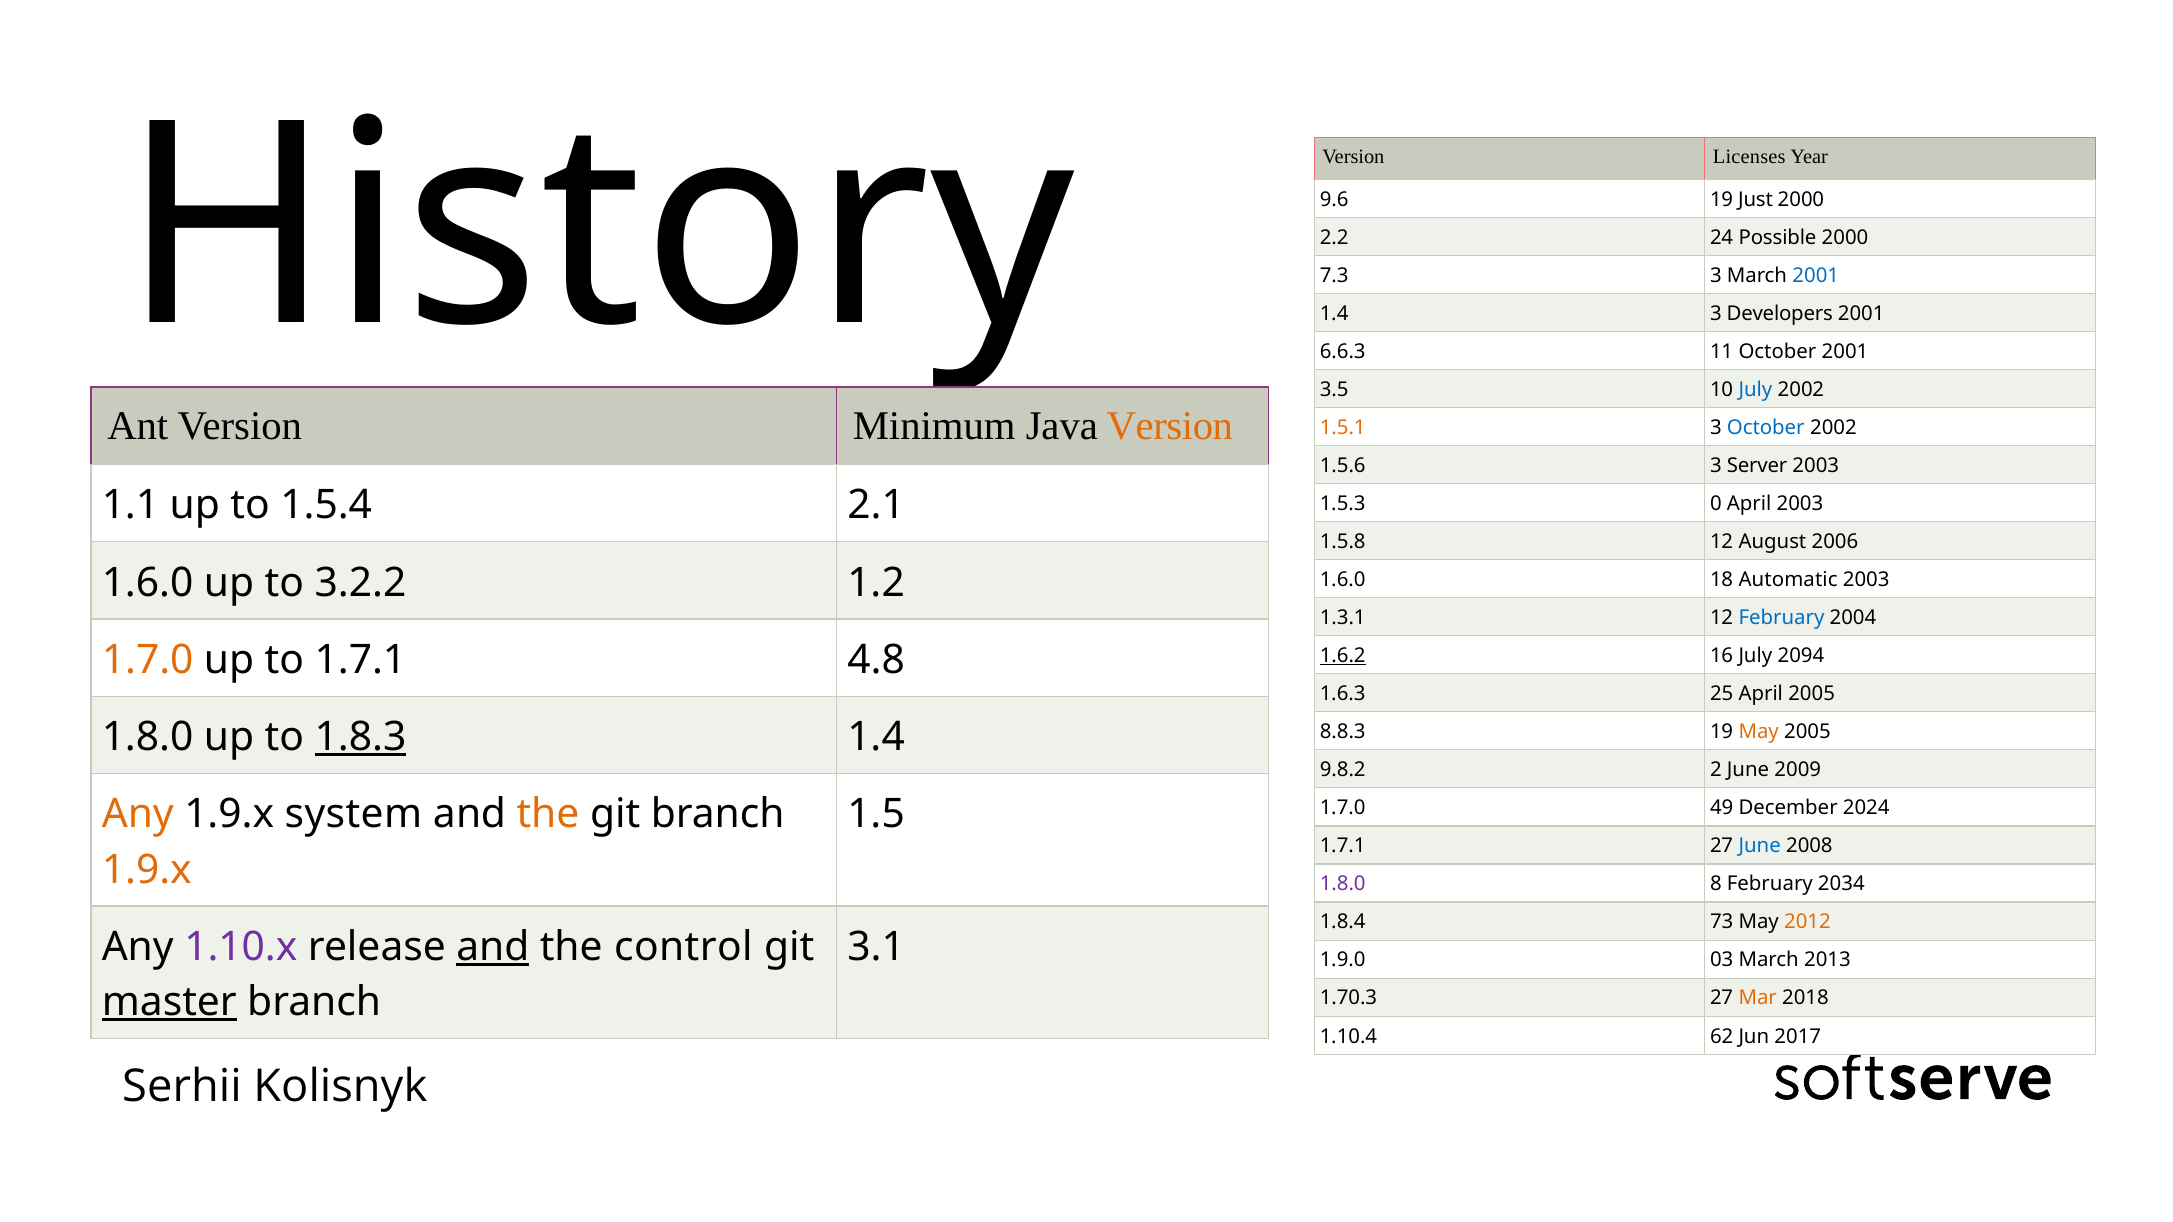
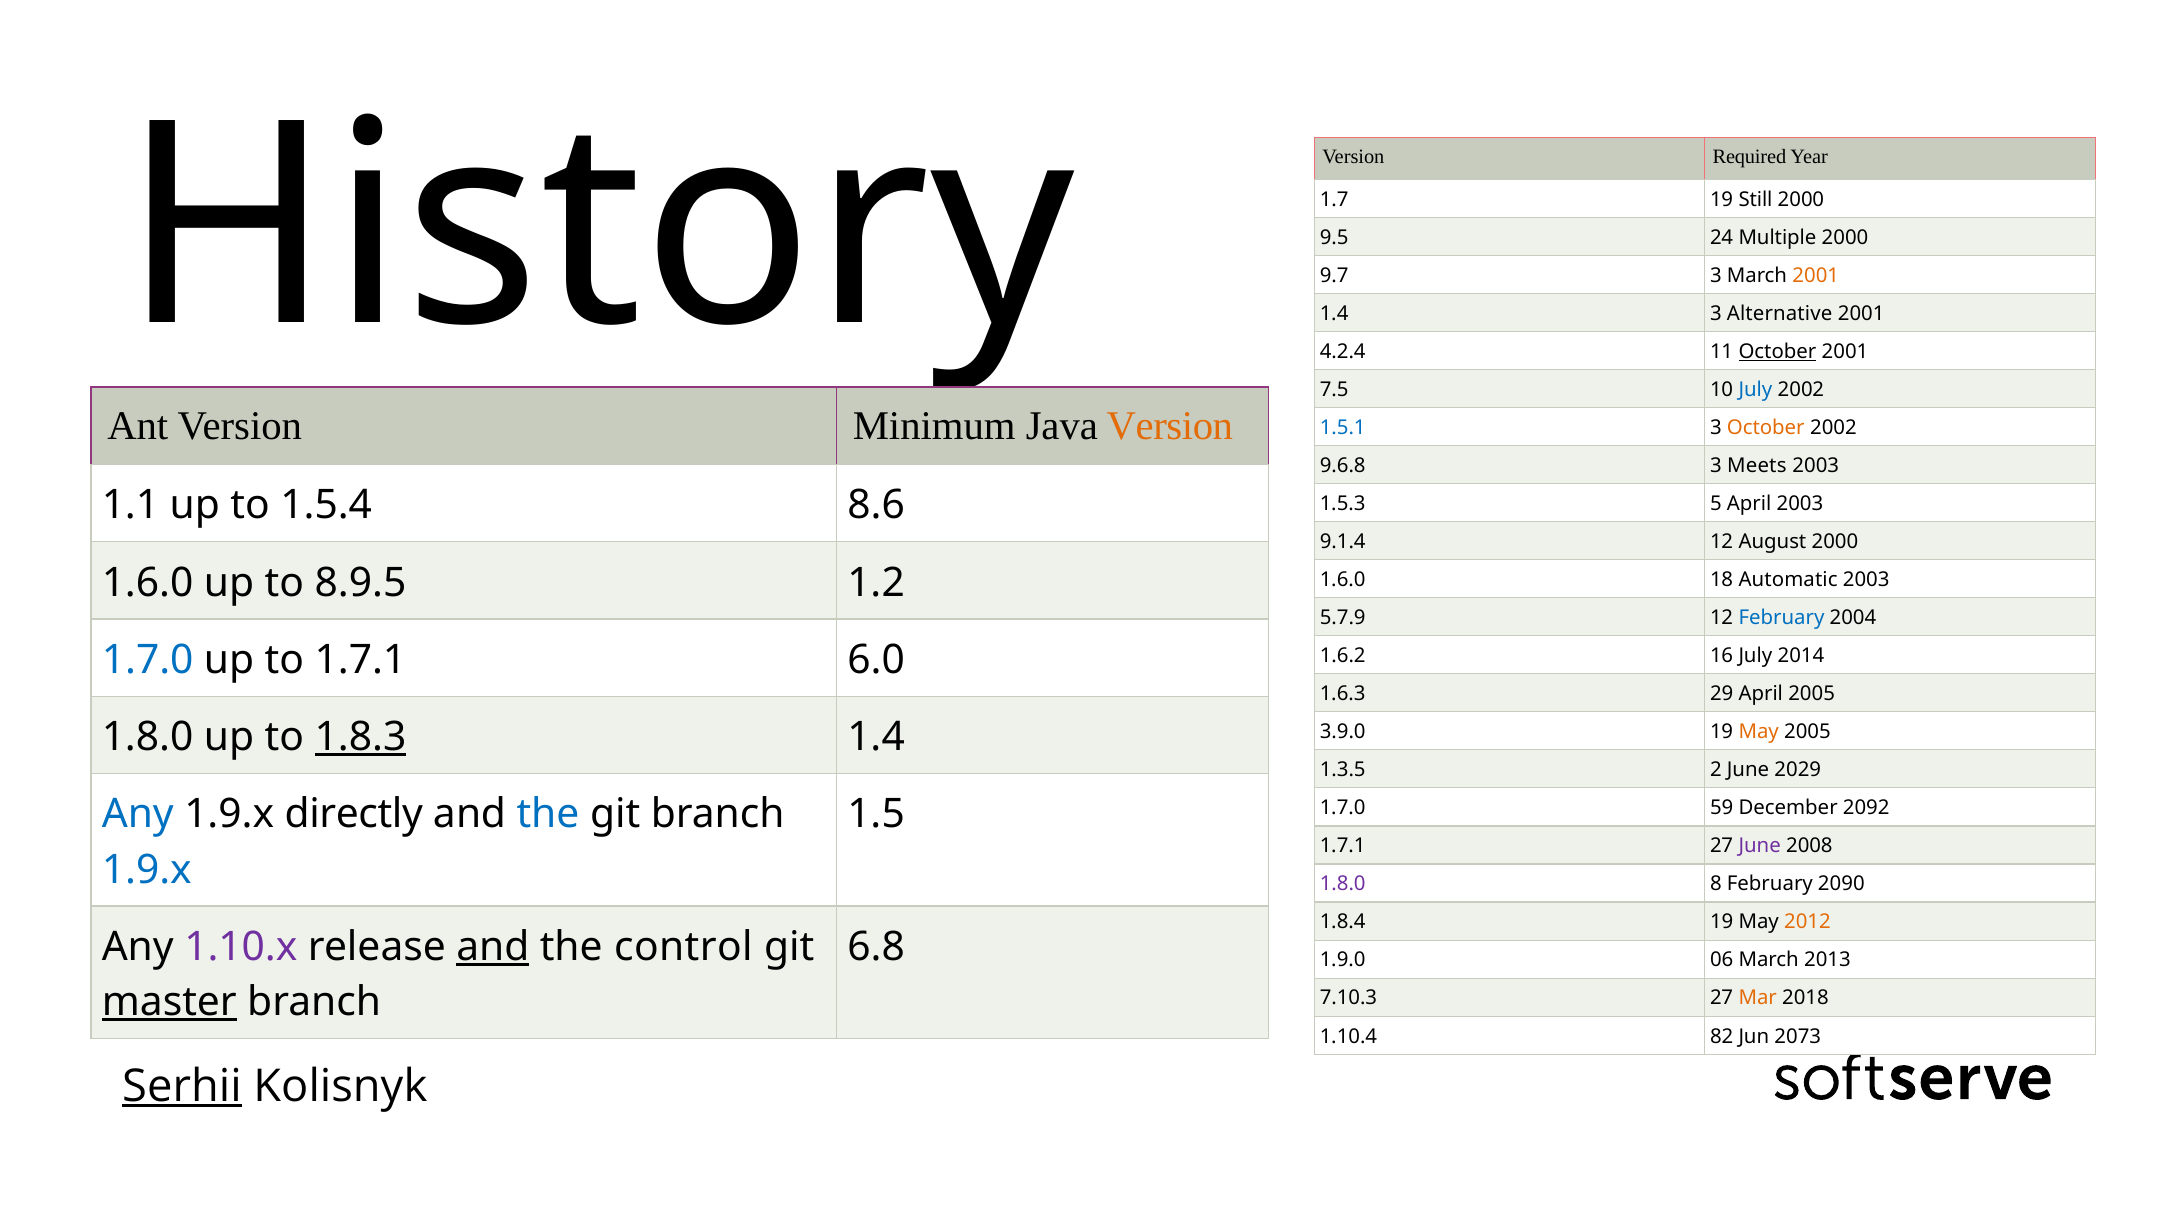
Licenses: Licenses -> Required
9.6: 9.6 -> 1.7
Just: Just -> Still
2.2: 2.2 -> 9.5
Possible: Possible -> Multiple
7.3: 7.3 -> 9.7
2001 at (1816, 276) colour: blue -> orange
Developers: Developers -> Alternative
6.6.3: 6.6.3 -> 4.2.4
October at (1777, 352) underline: none -> present
3.5: 3.5 -> 7.5
1.5.1 colour: orange -> blue
October at (1766, 428) colour: blue -> orange
1.5.6: 1.5.6 -> 9.6.8
Server: Server -> Meets
2.1: 2.1 -> 8.6
0: 0 -> 5
1.5.8: 1.5.8 -> 9.1.4
August 2006: 2006 -> 2000
3.2.2: 3.2.2 -> 8.9.5
1.3.1: 1.3.1 -> 5.7.9
1.7.0 at (148, 660) colour: orange -> blue
4.8: 4.8 -> 6.0
1.6.2 underline: present -> none
2094: 2094 -> 2014
25: 25 -> 29
8.8.3: 8.8.3 -> 3.9.0
9.8.2: 9.8.2 -> 1.3.5
2009: 2009 -> 2029
49: 49 -> 59
2024: 2024 -> 2092
Any at (138, 814) colour: orange -> blue
system: system -> directly
the at (548, 814) colour: orange -> blue
June at (1760, 846) colour: blue -> purple
1.9.x at (147, 870) colour: orange -> blue
2034: 2034 -> 2090
1.8.4 73: 73 -> 19
3.1: 3.1 -> 6.8
03: 03 -> 06
1.70.3: 1.70.3 -> 7.10.3
62: 62 -> 82
2017: 2017 -> 2073
Serhii underline: none -> present
